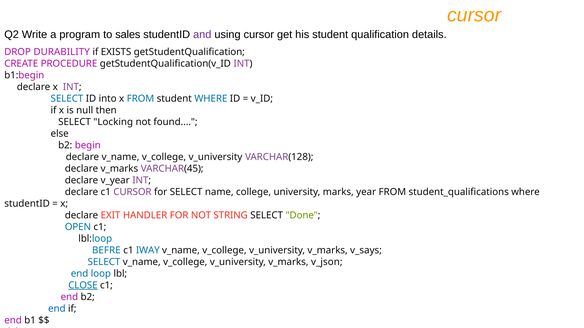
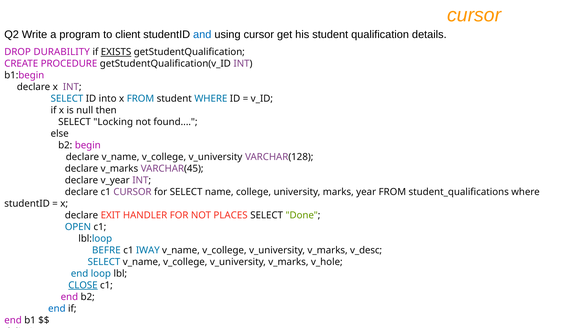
sales: sales -> client
and colour: purple -> blue
EXISTS underline: none -> present
STRING: STRING -> PLACES
v_says: v_says -> v_desc
v_json: v_json -> v_hole
